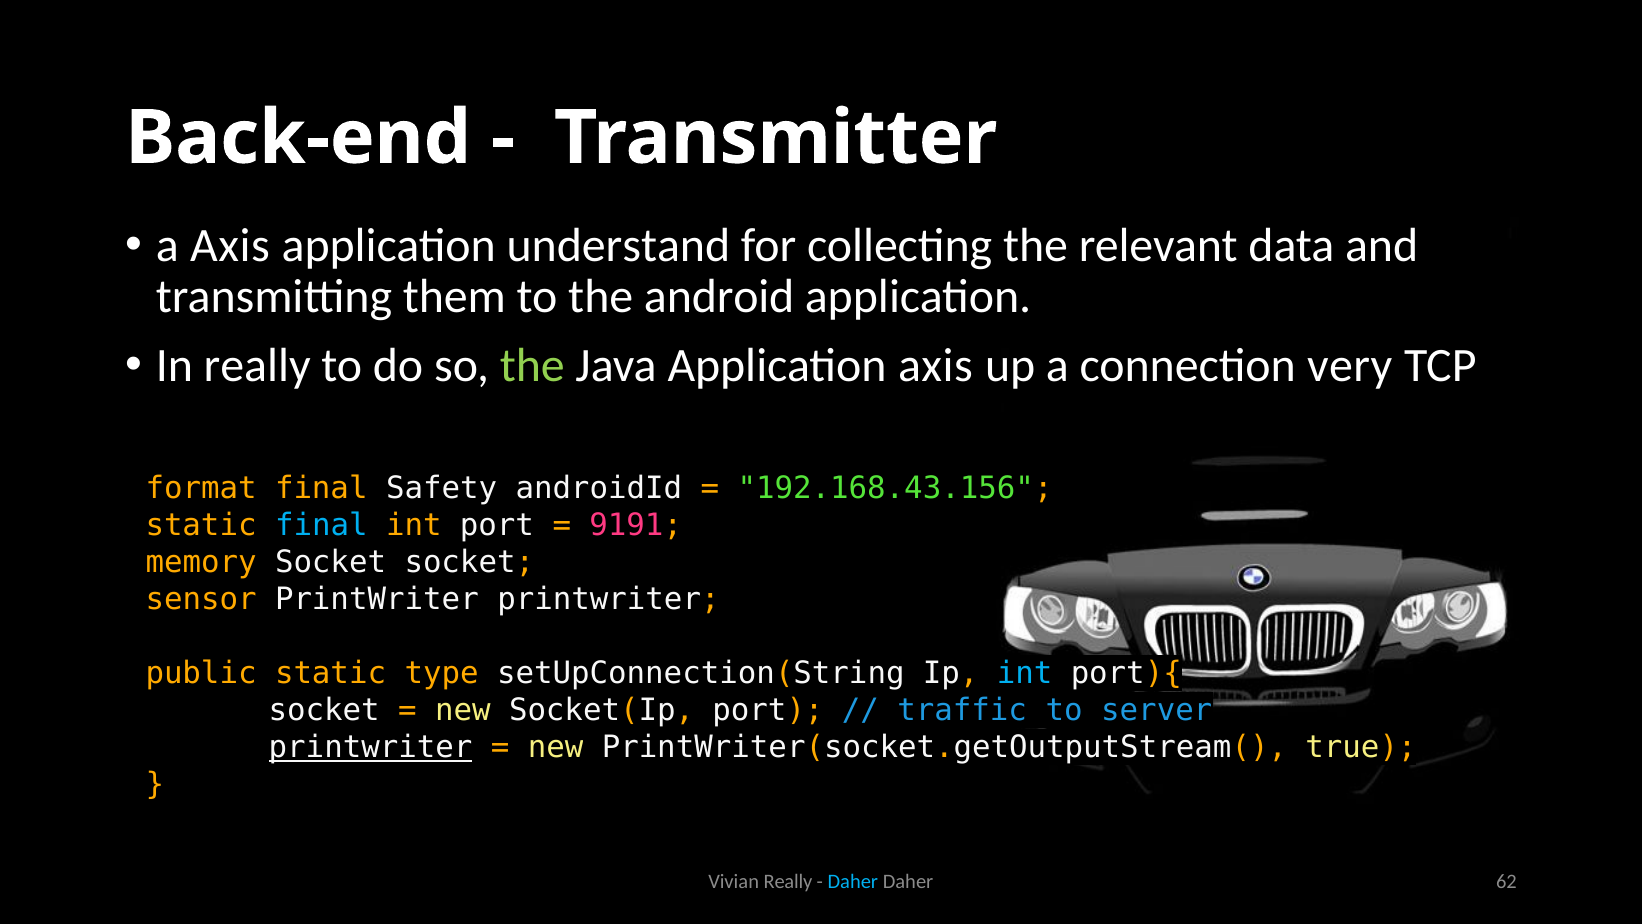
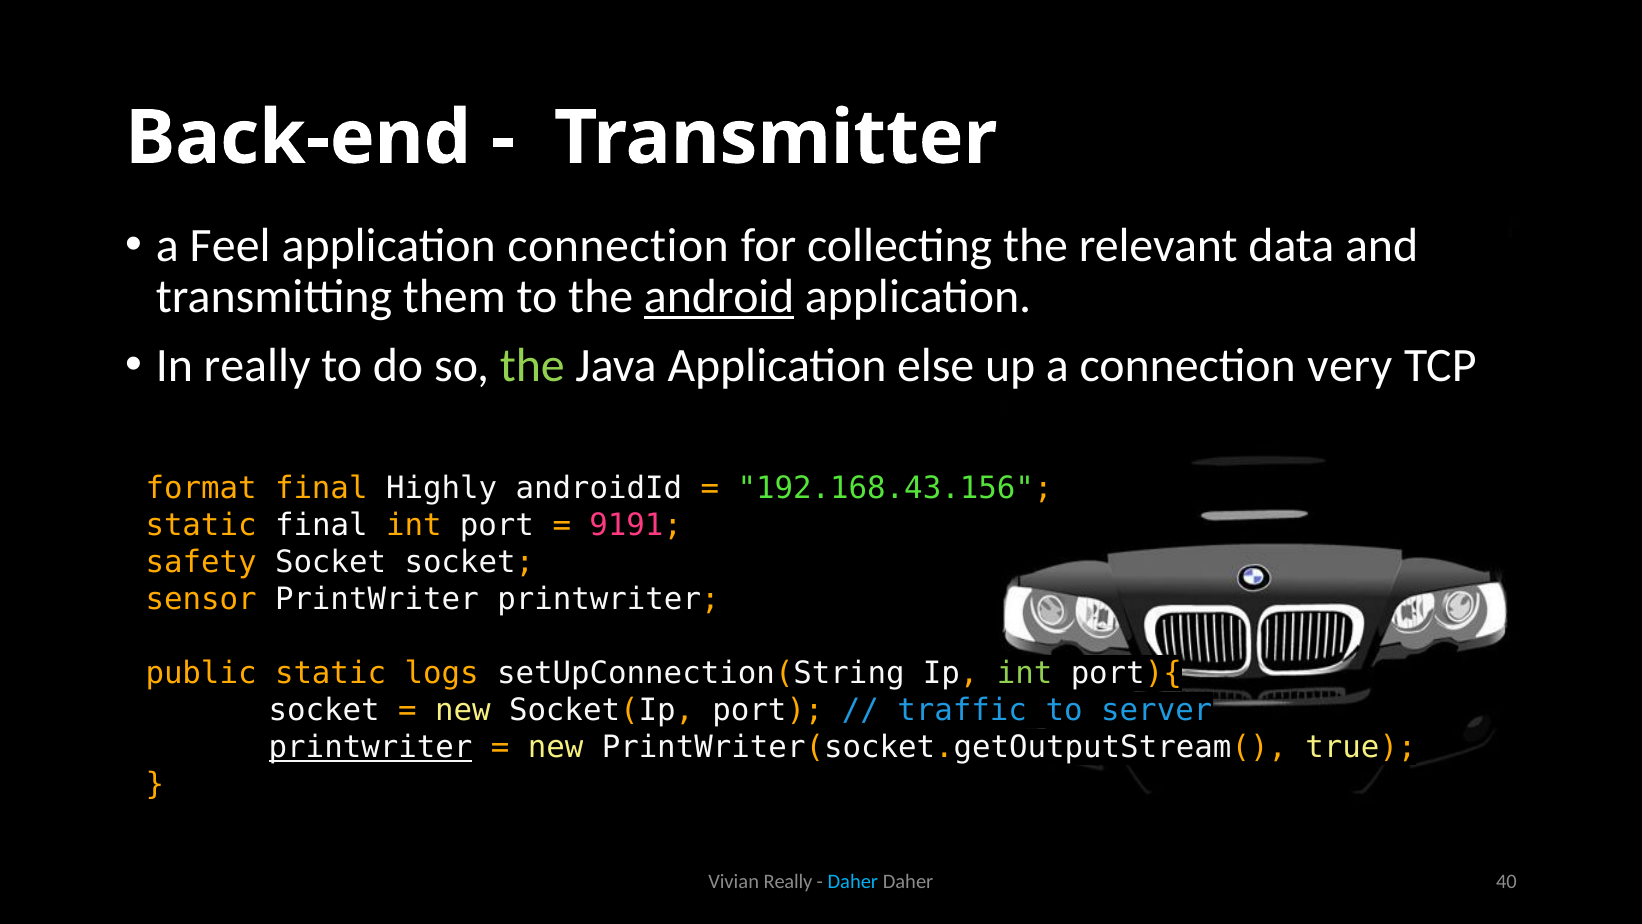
a Axis: Axis -> Feel
application understand: understand -> connection
android underline: none -> present
Application axis: axis -> else
Safety: Safety -> Highly
final at (321, 525) colour: light blue -> white
memory: memory -> safety
type: type -> logs
int at (1025, 673) colour: light blue -> light green
62: 62 -> 40
